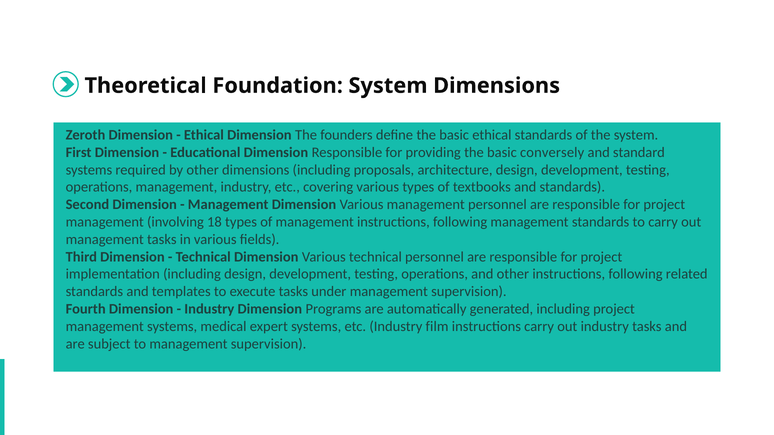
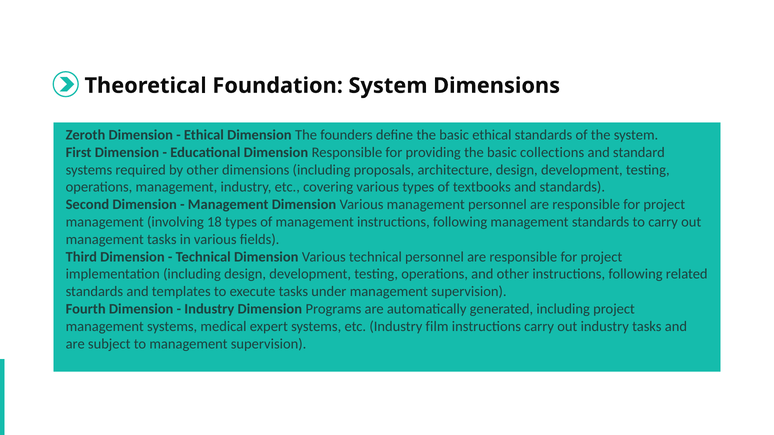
conversely: conversely -> collections
